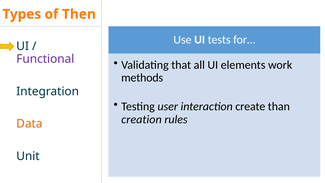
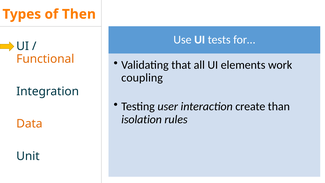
Functional colour: purple -> orange
methods: methods -> coupling
creation: creation -> isolation
